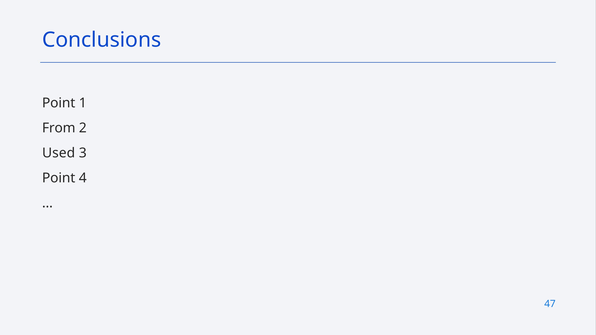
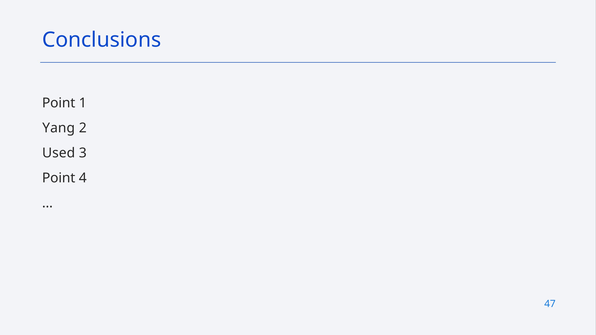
From: From -> Yang
